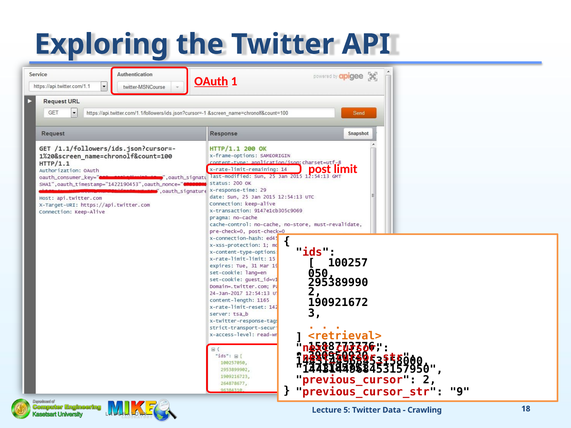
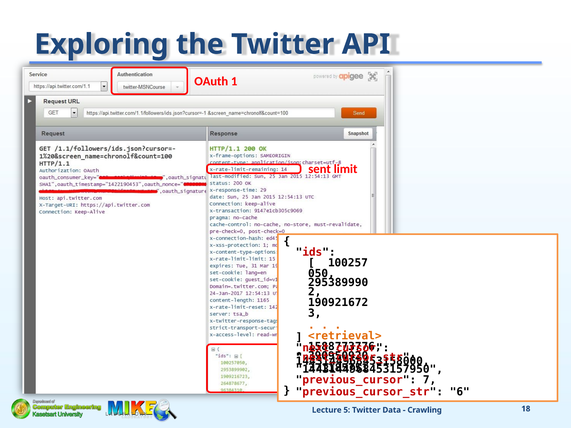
OAuth underline: present -> none
post: post -> sent
previous_cursor 2: 2 -> 7
9: 9 -> 6
